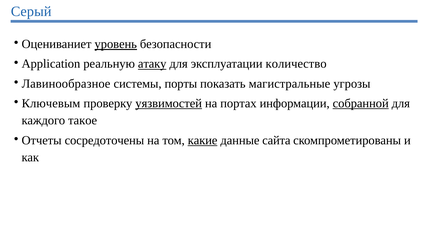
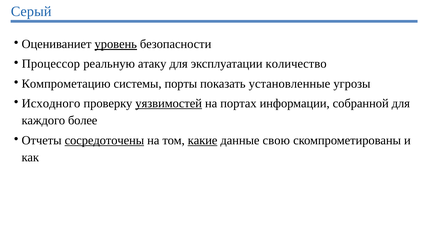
Application: Application -> Процессор
атаку underline: present -> none
Лавинообразное: Лавинообразное -> Компрометацию
магистральные: магистральные -> установленные
Ключевым: Ключевым -> Исходного
собранной underline: present -> none
такое: такое -> более
сосредоточены underline: none -> present
сайта: сайта -> свою
